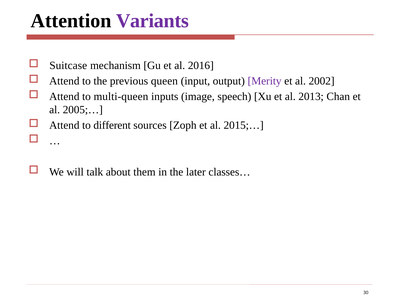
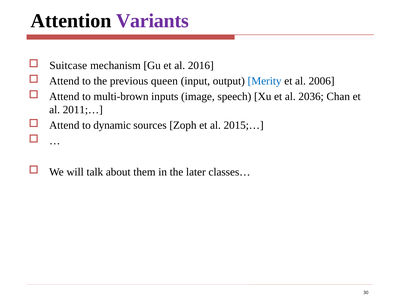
Merity colour: purple -> blue
2002: 2002 -> 2006
multi-queen: multi-queen -> multi-brown
2013: 2013 -> 2036
2005;…: 2005;… -> 2011;…
different: different -> dynamic
